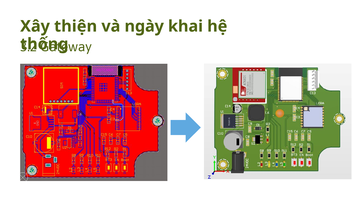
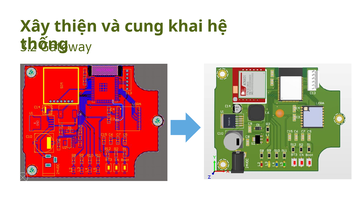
ngày: ngày -> cung
